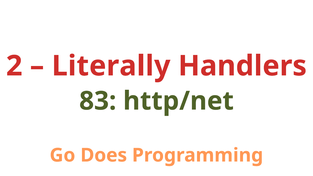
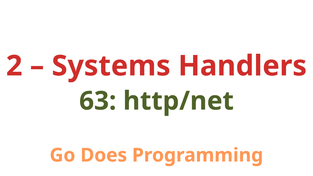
Literally: Literally -> Systems
83: 83 -> 63
